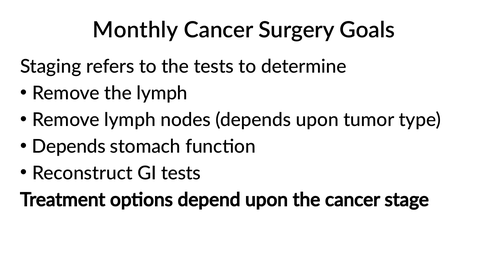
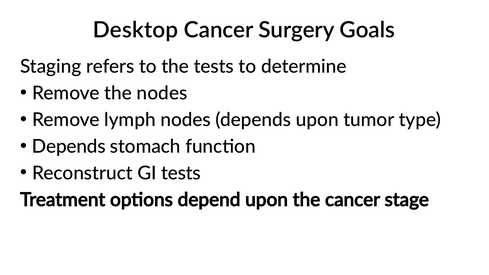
Monthly: Monthly -> Desktop
the lymph: lymph -> nodes
